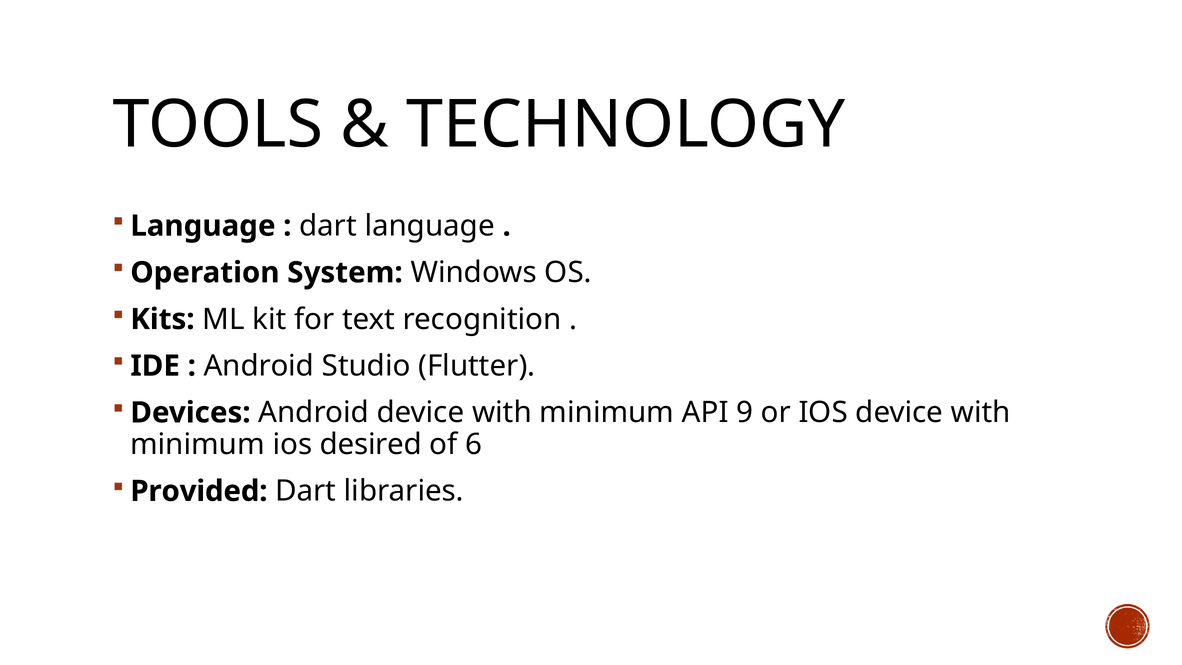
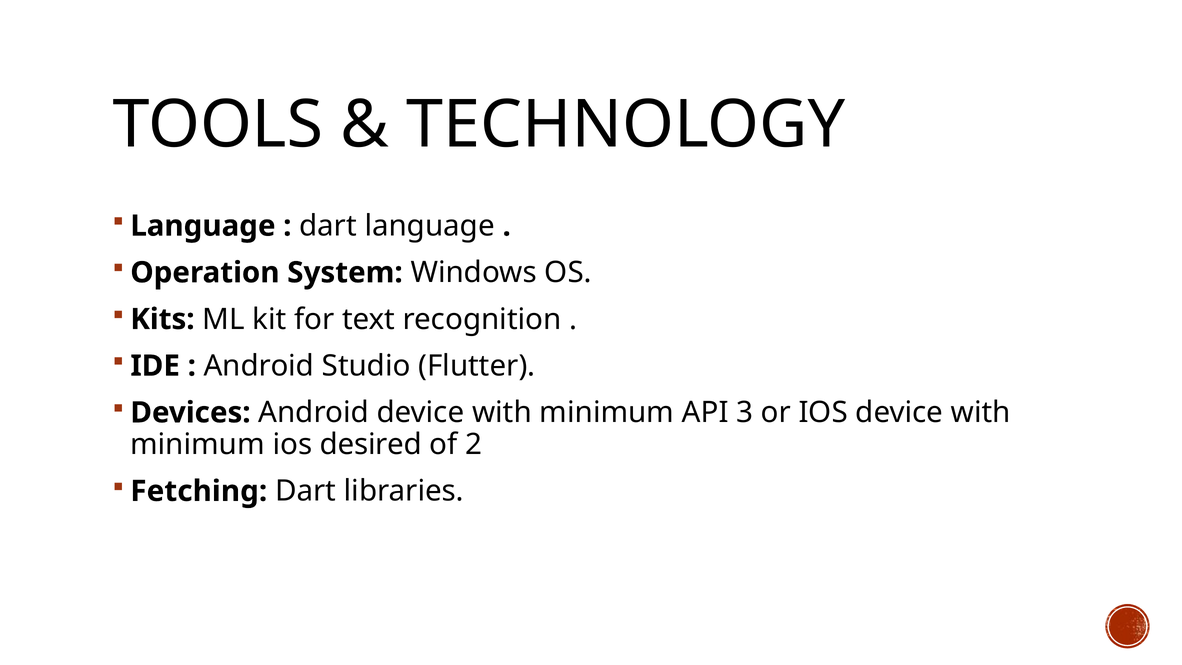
9: 9 -> 3
6: 6 -> 2
Provided: Provided -> Fetching
